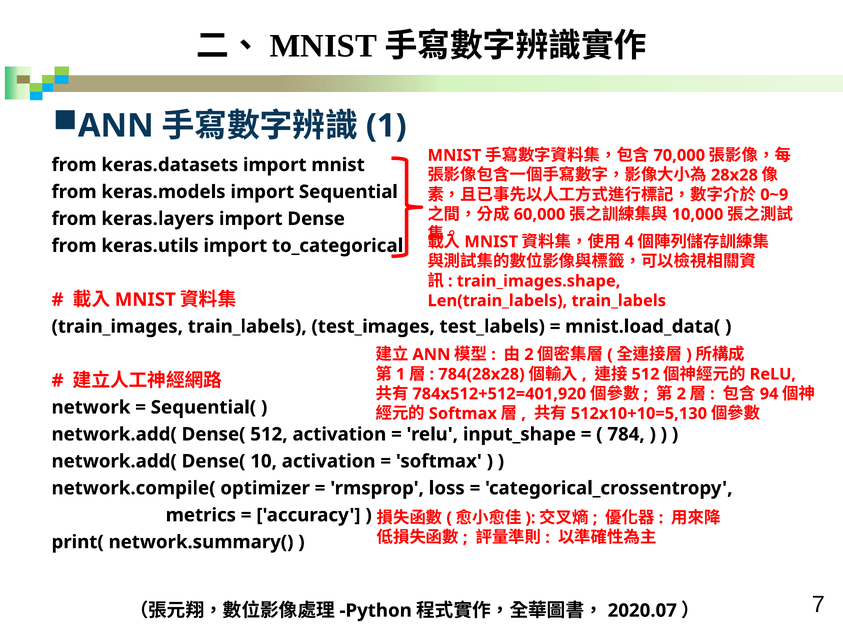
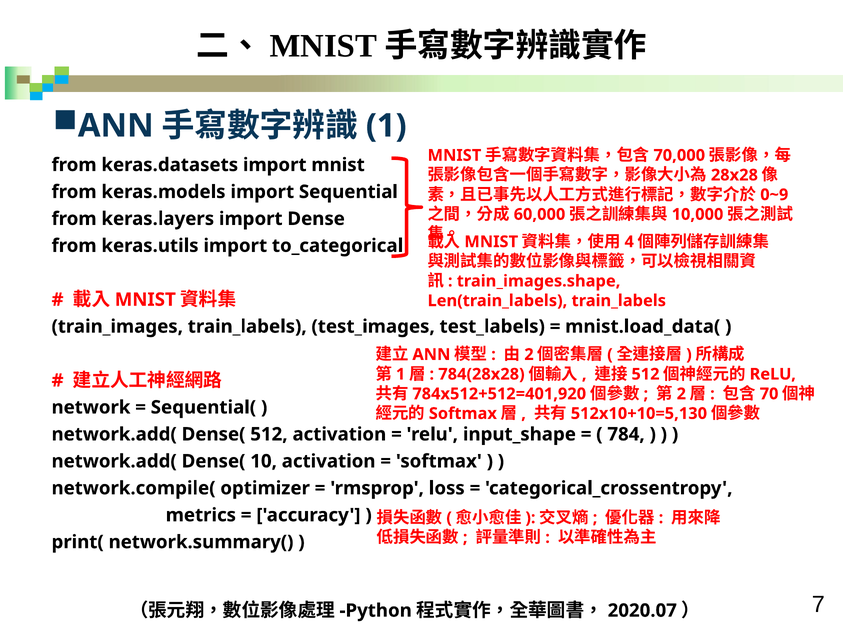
94: 94 -> 70
